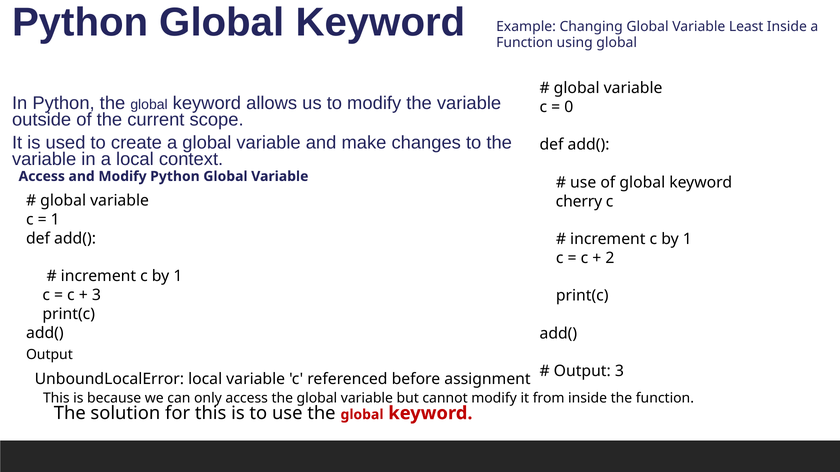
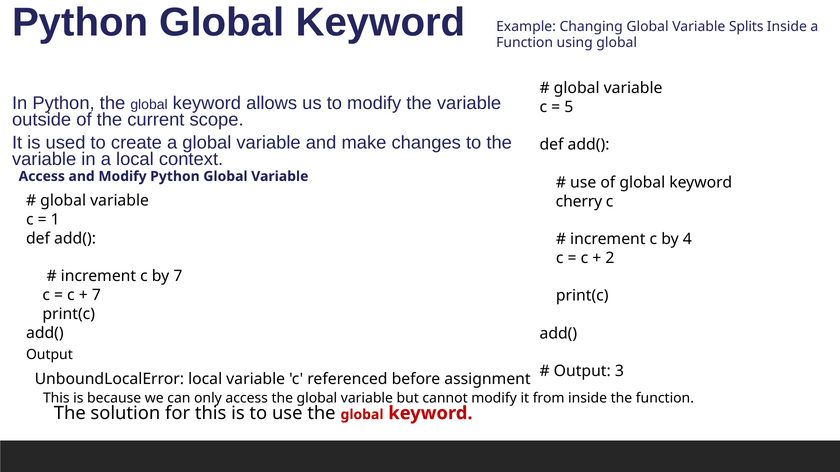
Least: Least -> Splits
0: 0 -> 5
1 at (687, 239): 1 -> 4
1 at (178, 277): 1 -> 7
3 at (96, 295): 3 -> 7
